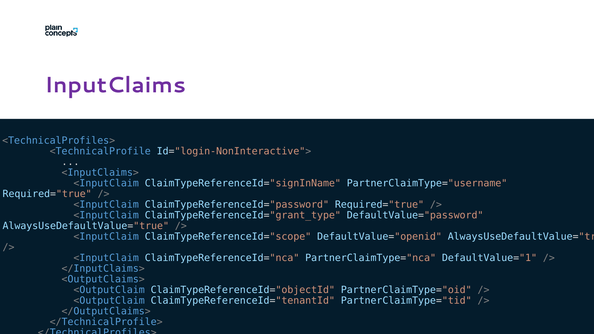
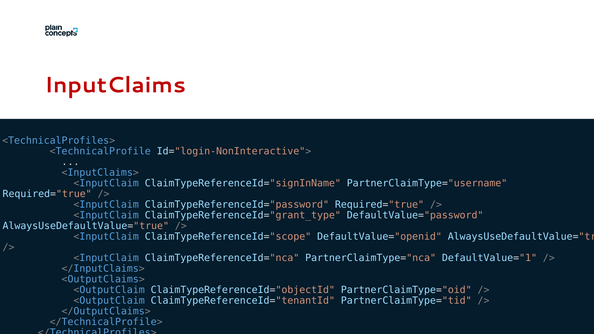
InputClaims colour: purple -> red
